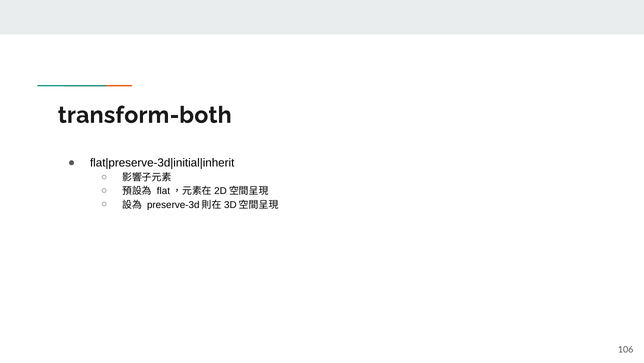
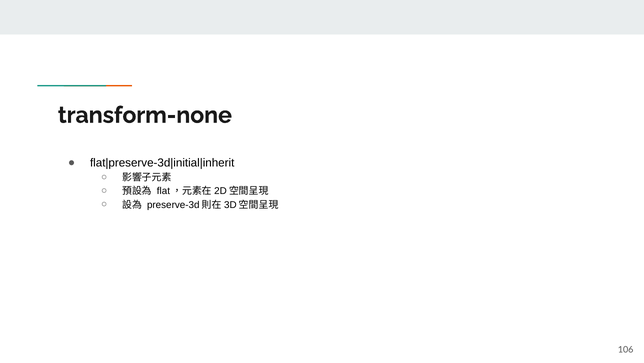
transform-both: transform-both -> transform-none
